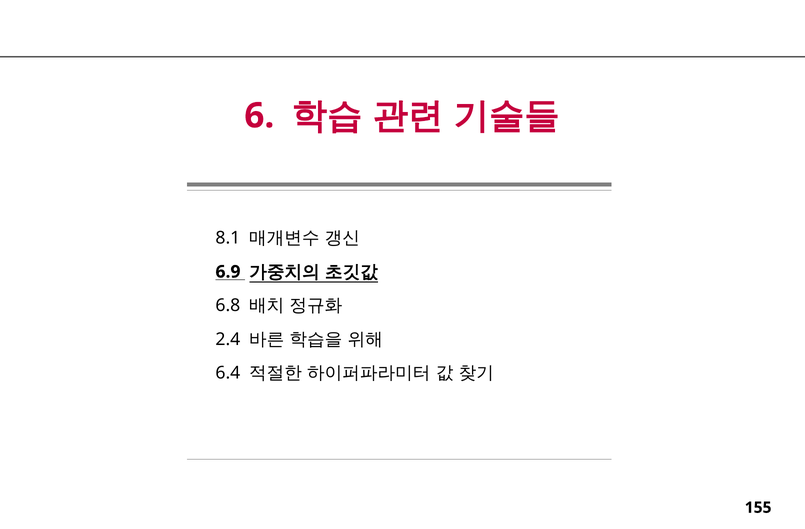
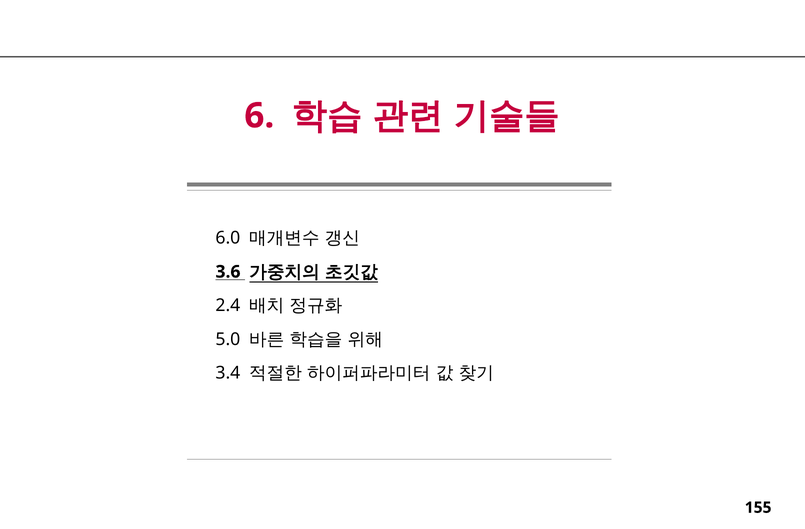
8.1: 8.1 -> 6.0
6.9: 6.9 -> 3.6
6.8: 6.8 -> 2.4
2.4: 2.4 -> 5.0
6.4: 6.4 -> 3.4
